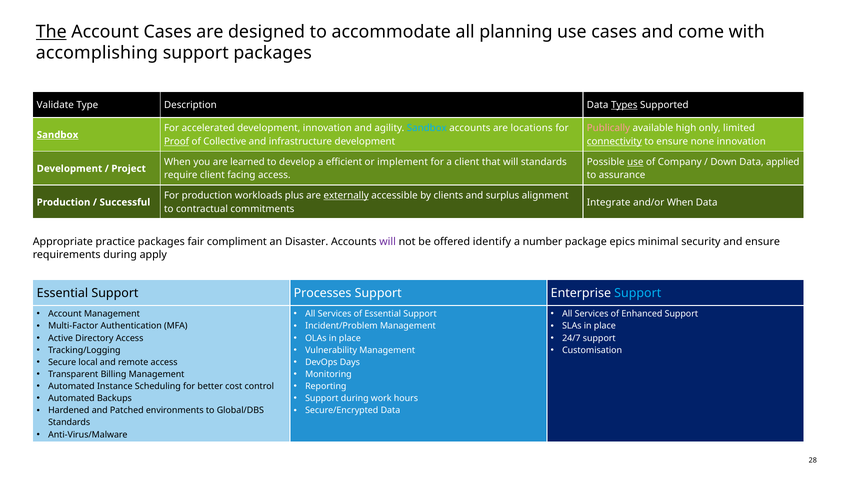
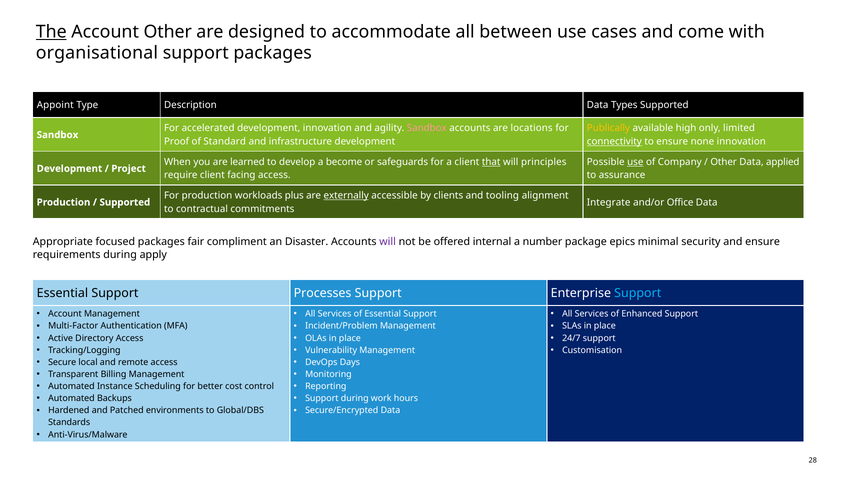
Account Cases: Cases -> Other
planning: planning -> between
accomplishing: accomplishing -> organisational
Validate: Validate -> Appoint
Types underline: present -> none
Sandbox at (427, 128) colour: light blue -> pink
Publically colour: pink -> yellow
Sandbox at (58, 135) underline: present -> none
Proof underline: present -> none
Collective: Collective -> Standard
efficient: efficient -> become
implement: implement -> safeguards
that underline: none -> present
will standards: standards -> principles
Down at (724, 162): Down -> Other
surplus: surplus -> tooling
and/or When: When -> Office
Successful at (125, 202): Successful -> Supported
practice: practice -> focused
identify: identify -> internal
